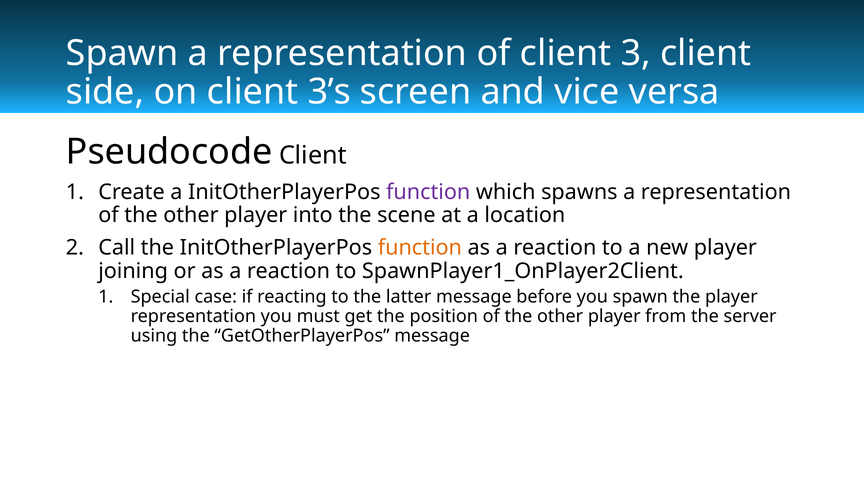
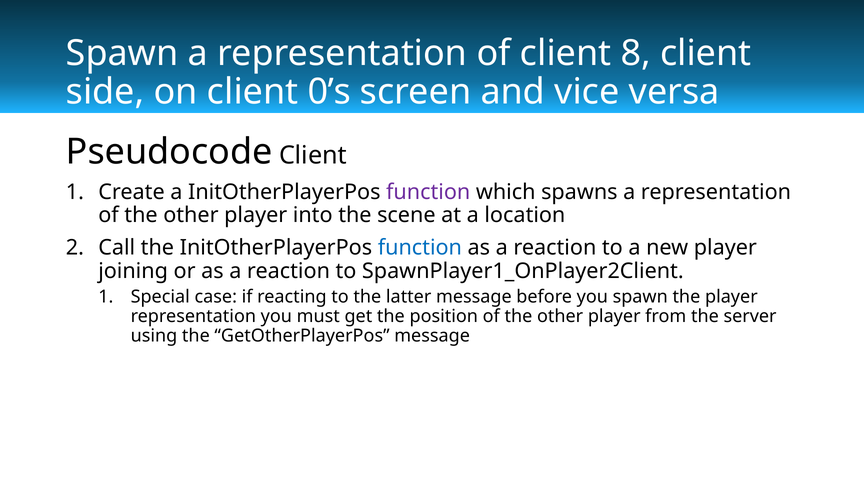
3: 3 -> 8
3’s: 3’s -> 0’s
function at (420, 248) colour: orange -> blue
